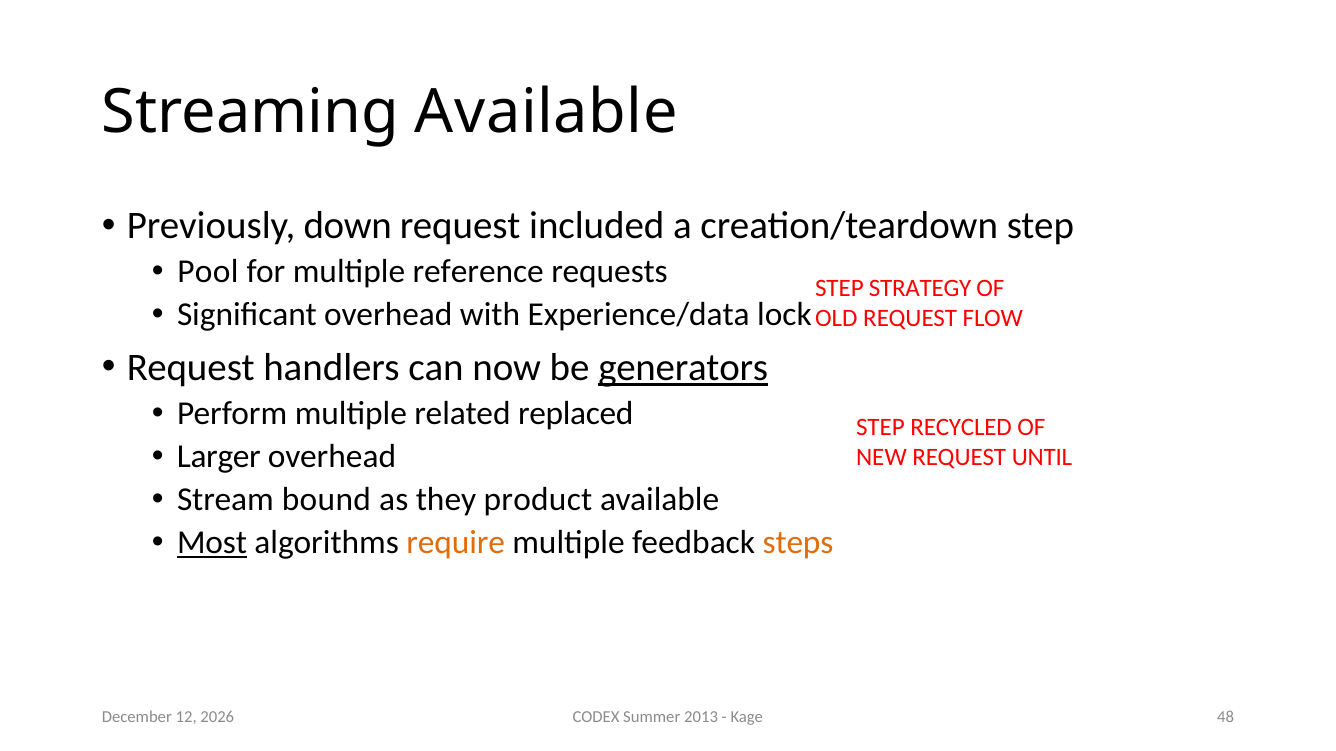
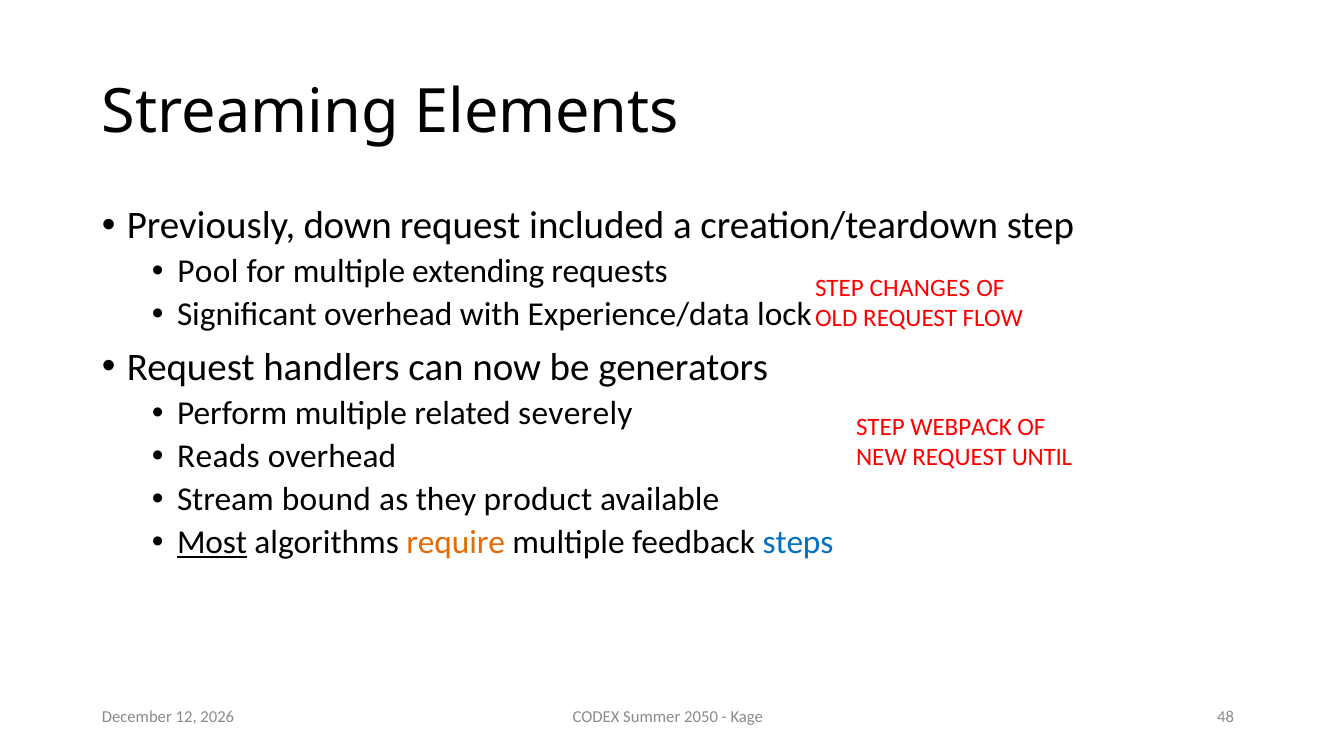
Streaming Available: Available -> Elements
reference: reference -> extending
STRATEGY: STRATEGY -> CHANGES
generators underline: present -> none
replaced: replaced -> severely
RECYCLED: RECYCLED -> WEBPACK
Larger: Larger -> Reads
steps colour: orange -> blue
2013: 2013 -> 2050
